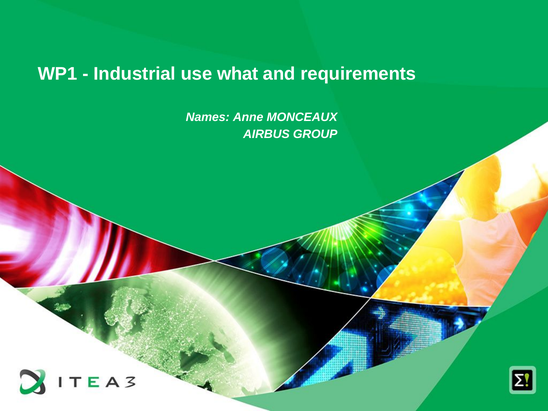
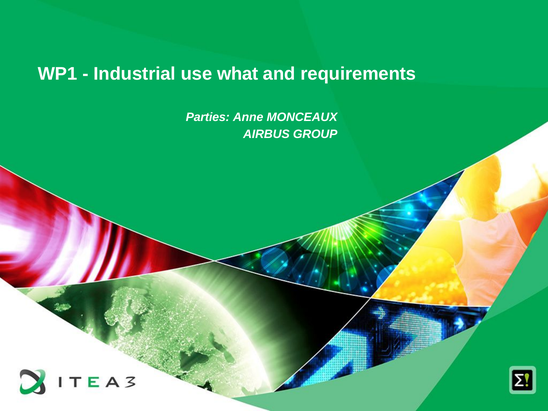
Names: Names -> Parties
